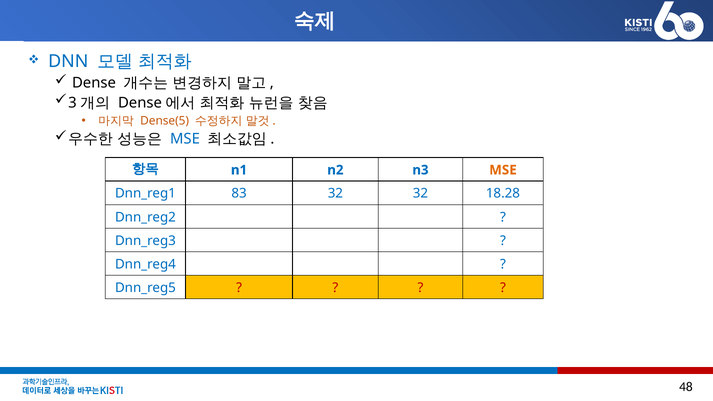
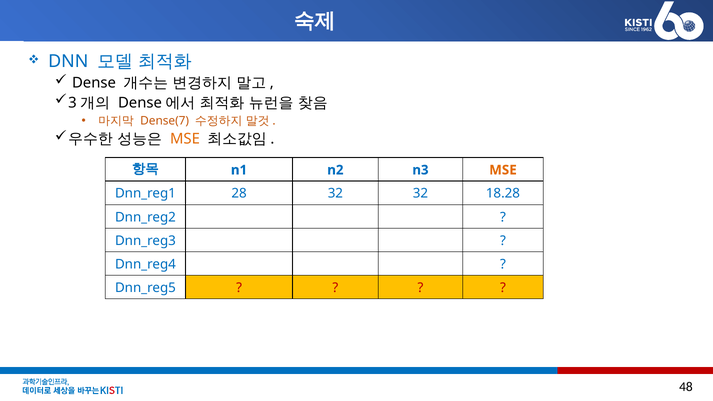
Dense(5: Dense(5 -> Dense(7
MSE at (185, 139) colour: blue -> orange
83: 83 -> 28
